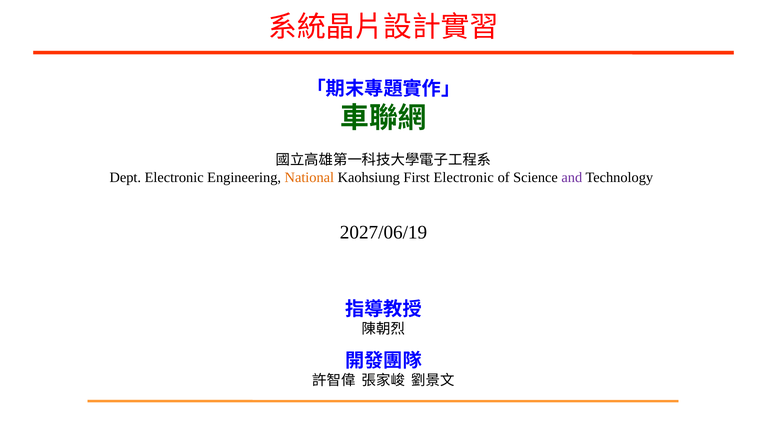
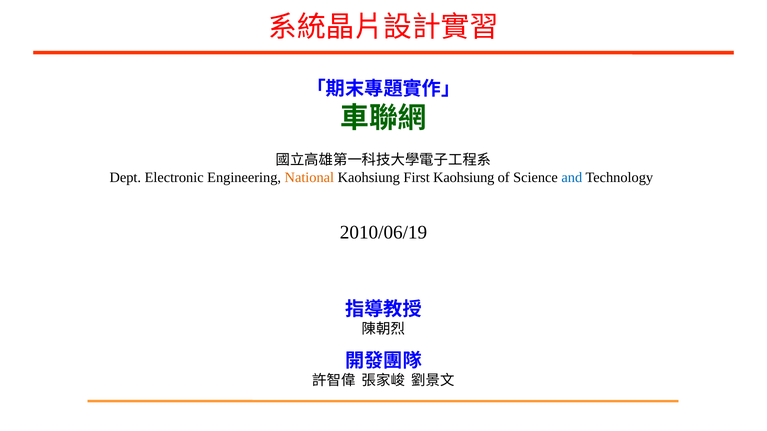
First Electronic: Electronic -> Kaohsiung
and colour: purple -> blue
2027/06/19: 2027/06/19 -> 2010/06/19
